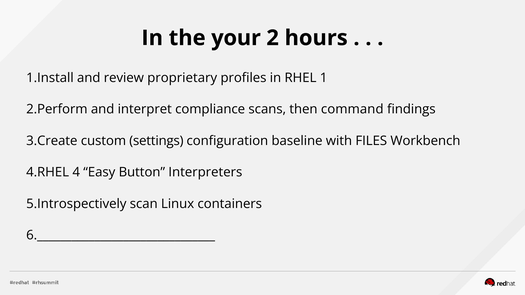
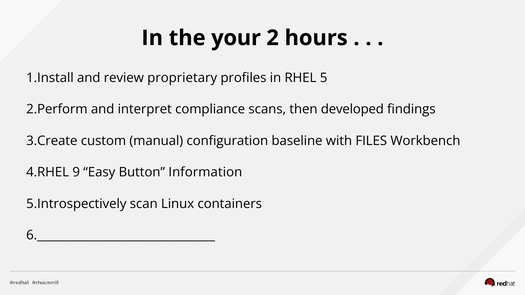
1: 1 -> 5
command: command -> developed
settings: settings -> manual
4: 4 -> 9
Interpreters: Interpreters -> Information
